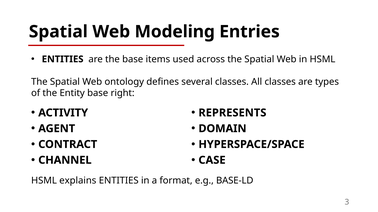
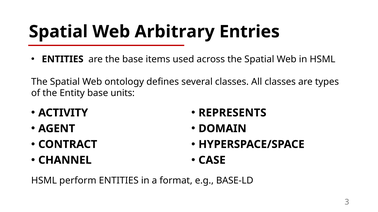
Modeling: Modeling -> Arbitrary
right: right -> units
explains: explains -> perform
